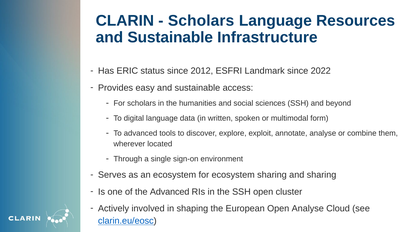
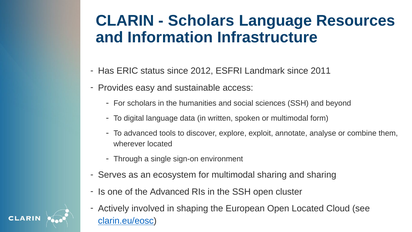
Sustainable at (170, 37): Sustainable -> Information
2022: 2022 -> 2011
for ecosystem: ecosystem -> multimodal
Open Analyse: Analyse -> Located
